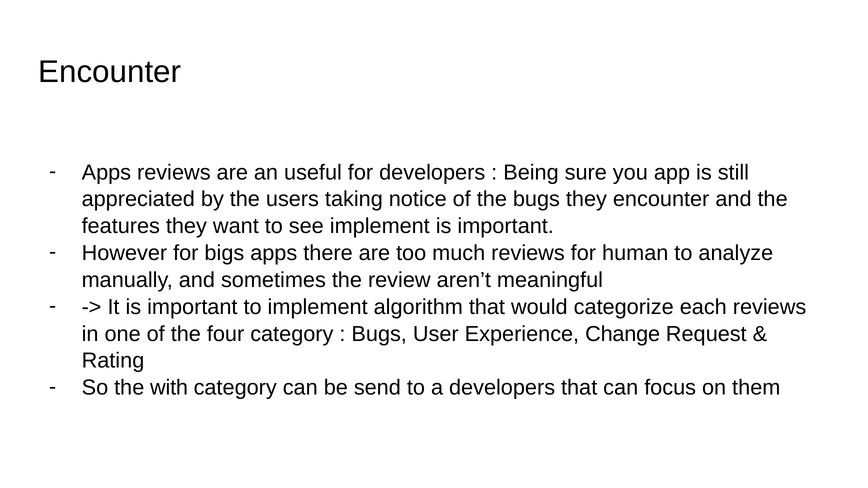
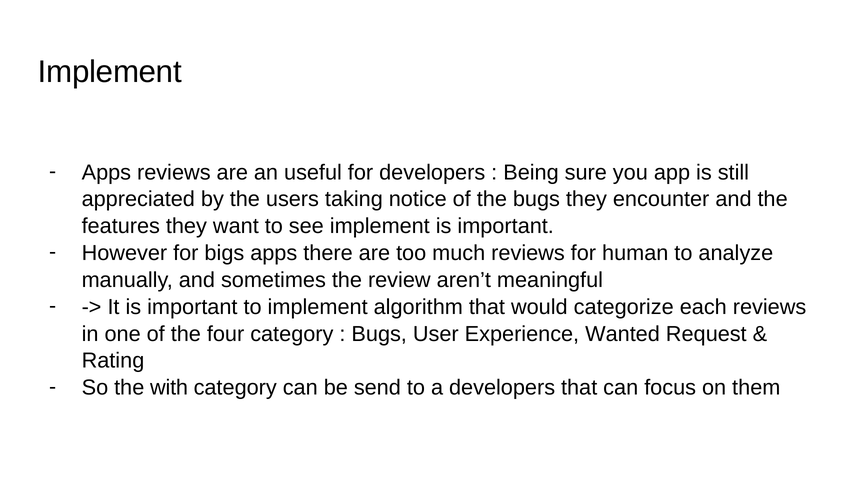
Encounter at (110, 72): Encounter -> Implement
Change: Change -> Wanted
